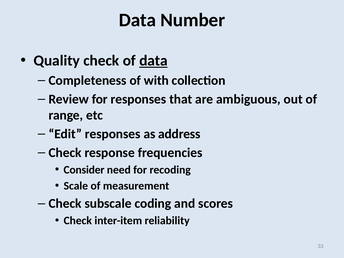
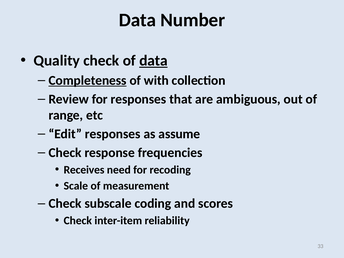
Completeness underline: none -> present
address: address -> assume
Consider: Consider -> Receives
